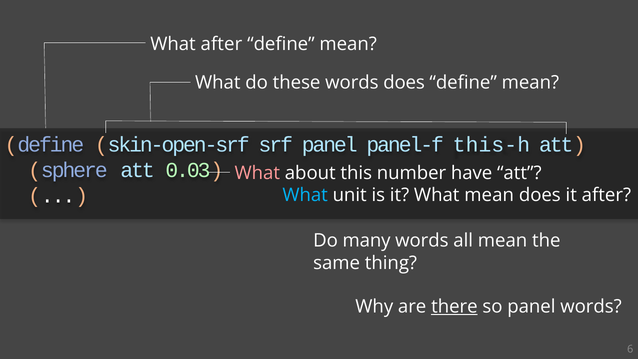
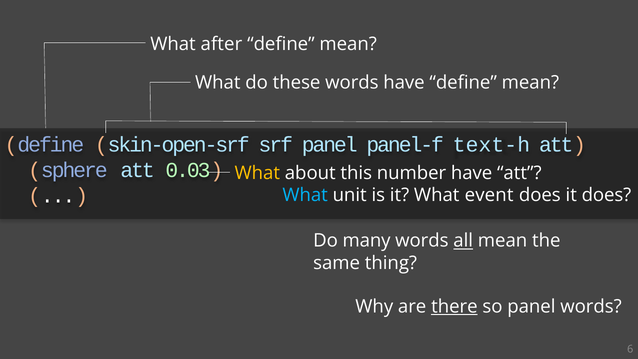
words does: does -> have
this-h: this-h -> text-h
What at (257, 173) colour: pink -> yellow
What mean: mean -> event
it after: after -> does
all underline: none -> present
